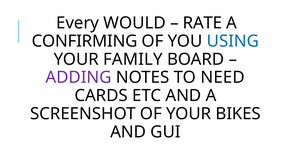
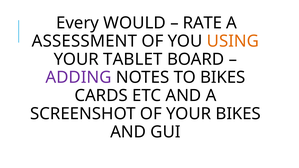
CONFIRMING: CONFIRMING -> ASSESSMENT
USING colour: blue -> orange
FAMILY: FAMILY -> TABLET
TO NEED: NEED -> BIKES
